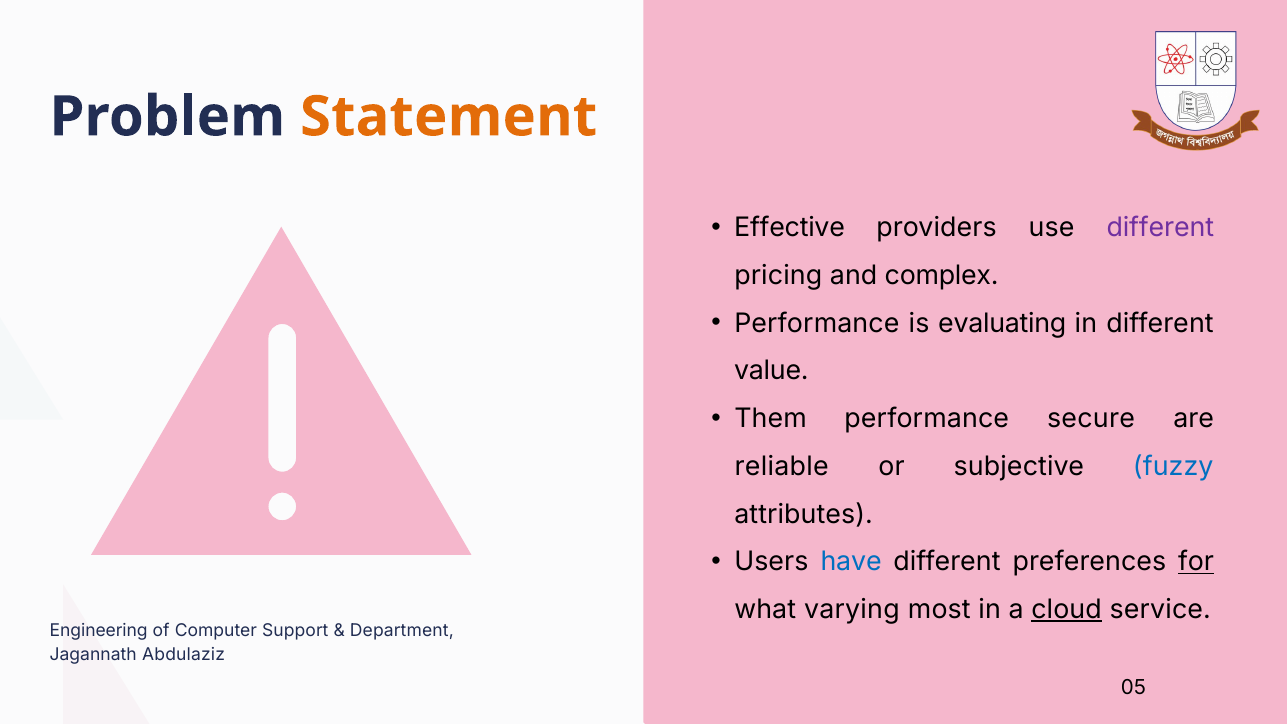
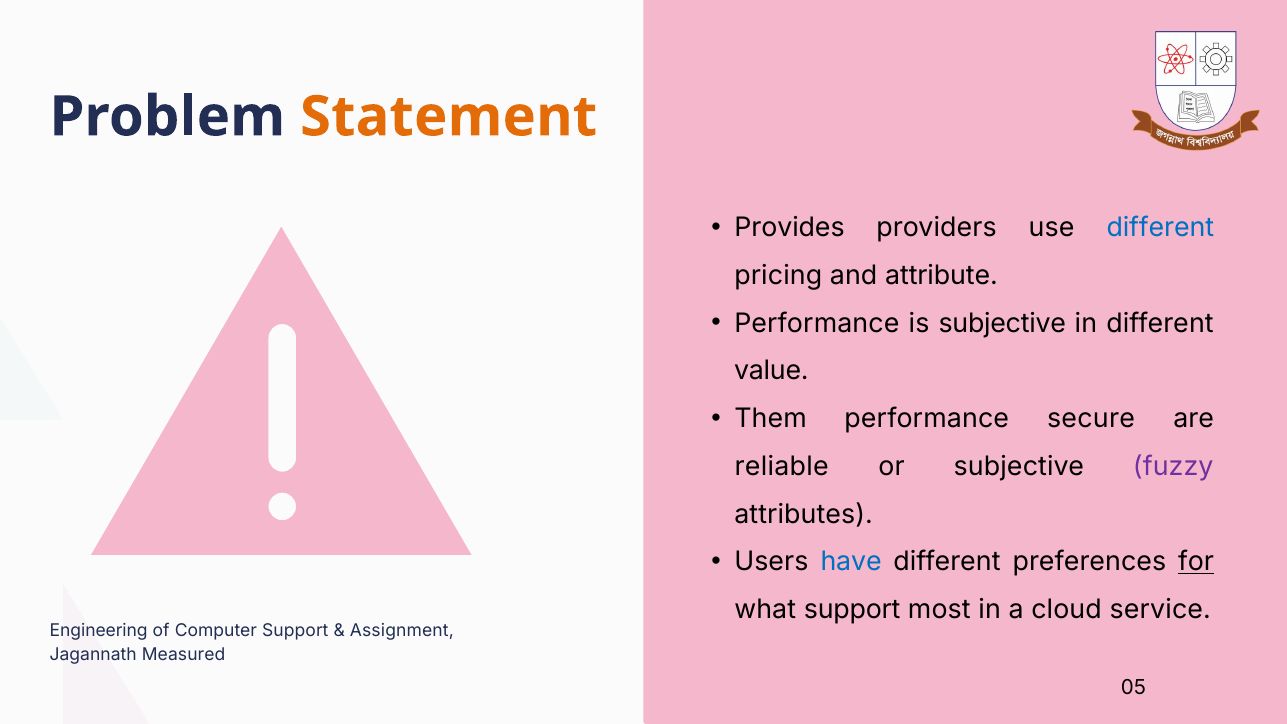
Effective: Effective -> Provides
different at (1160, 228) colour: purple -> blue
complex: complex -> attribute
is evaluating: evaluating -> subjective
fuzzy colour: blue -> purple
what varying: varying -> support
cloud underline: present -> none
Department: Department -> Assignment
Abdulaziz: Abdulaziz -> Measured
